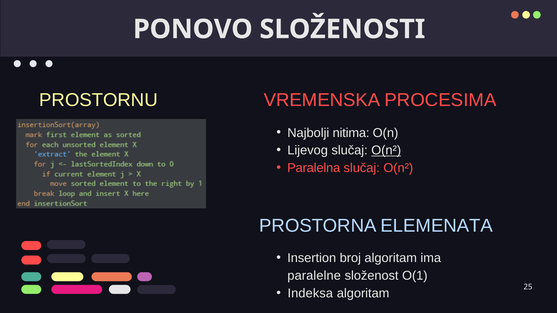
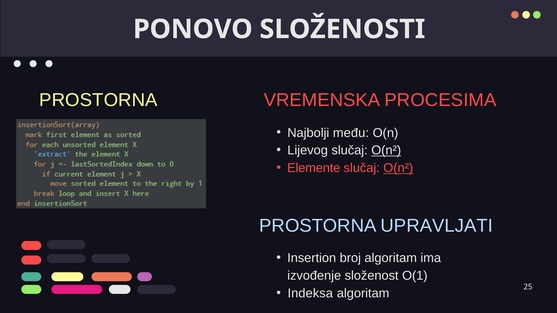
PROSTORNU at (99, 100): PROSTORNU -> PROSTORNA
nitima: nitima -> među
Paralelna: Paralelna -> Elemente
O(n² at (398, 168) underline: none -> present
ELEMENATA: ELEMENATA -> UPRAVLJATI
paralelne: paralelne -> izvođenje
